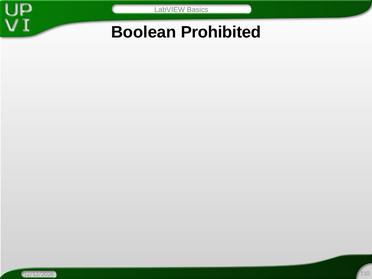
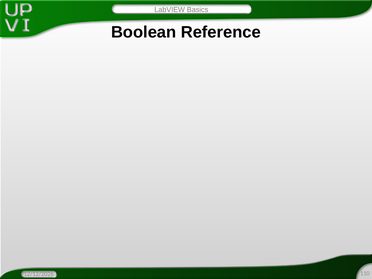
Prohibited: Prohibited -> Reference
